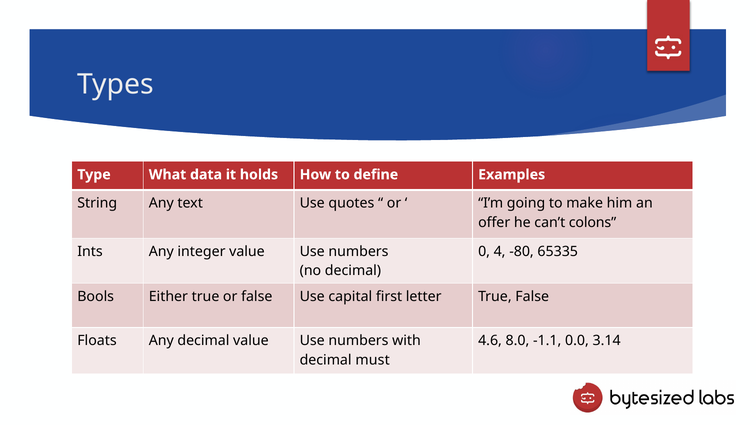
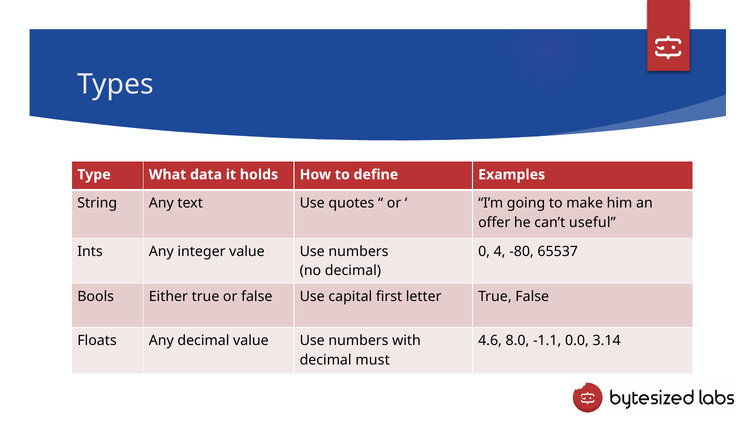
colons: colons -> useful
65335: 65335 -> 65537
